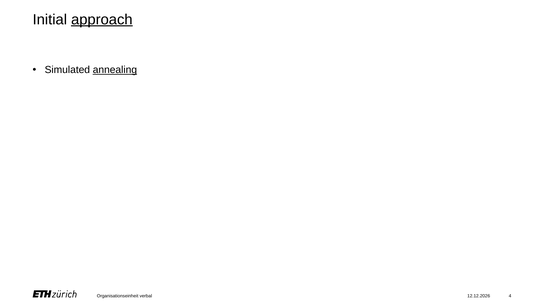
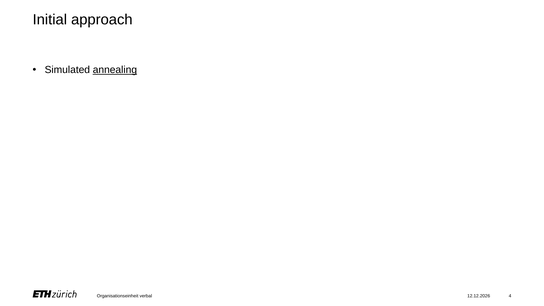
approach underline: present -> none
